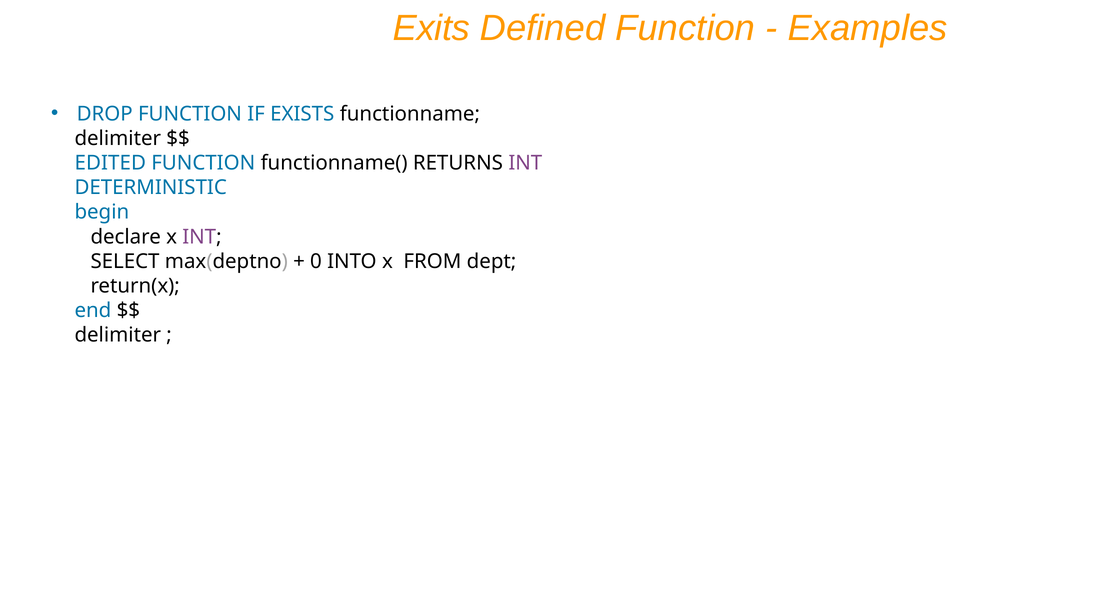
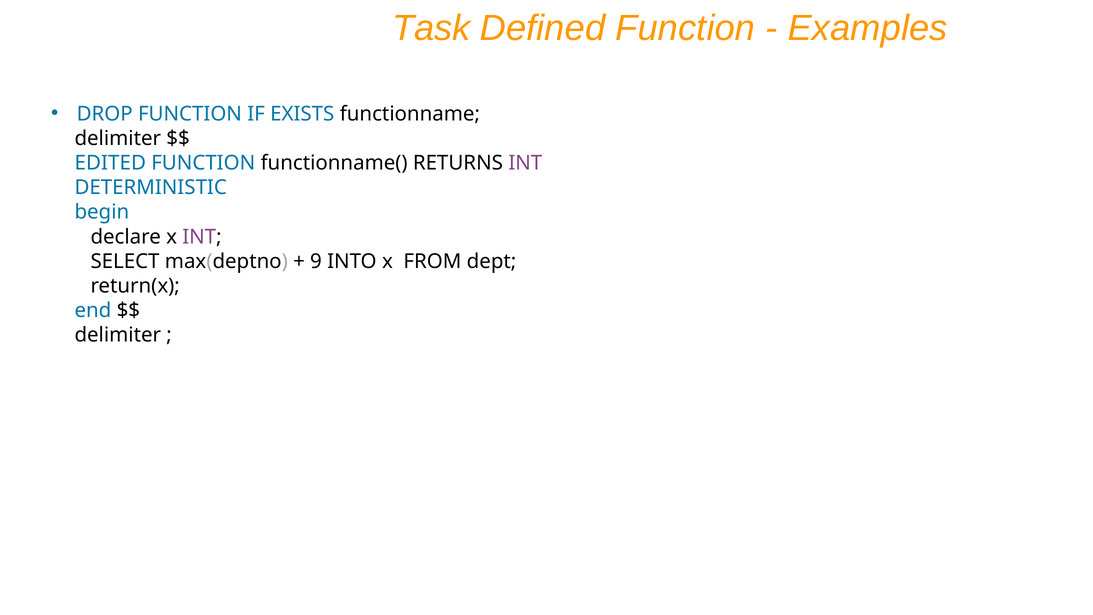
Exits: Exits -> Task
0: 0 -> 9
